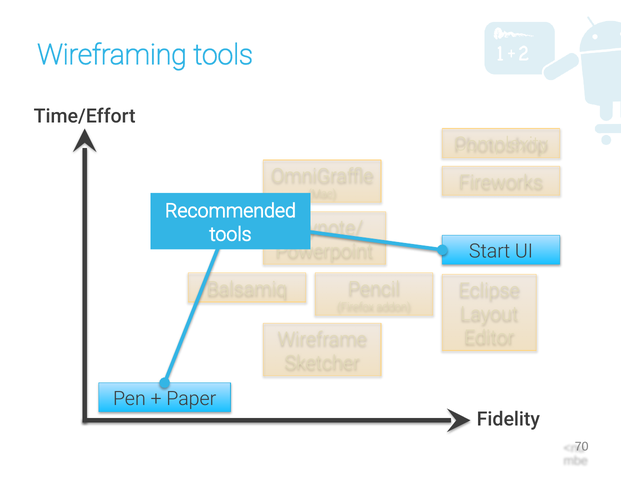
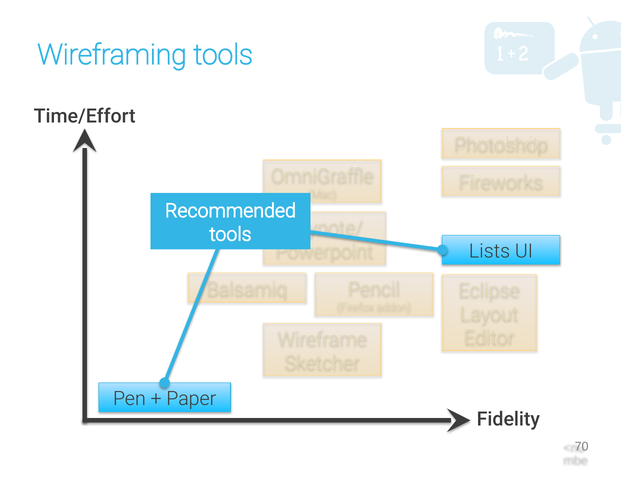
Start: Start -> Lists
